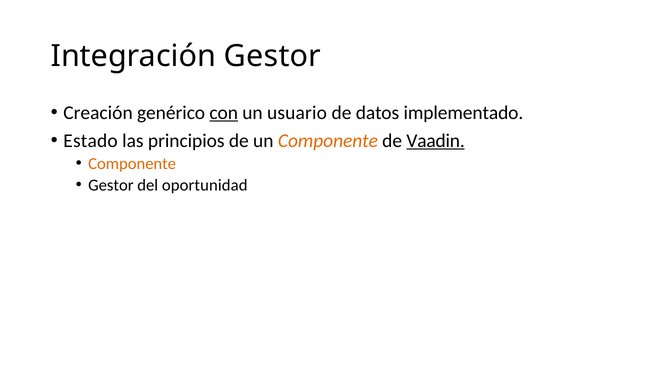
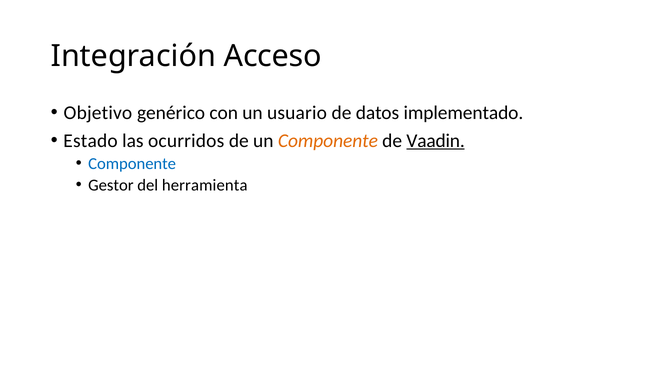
Integración Gestor: Gestor -> Acceso
Creación: Creación -> Objetivo
con underline: present -> none
principios: principios -> ocurridos
Componente at (132, 163) colour: orange -> blue
oportunidad: oportunidad -> herramienta
